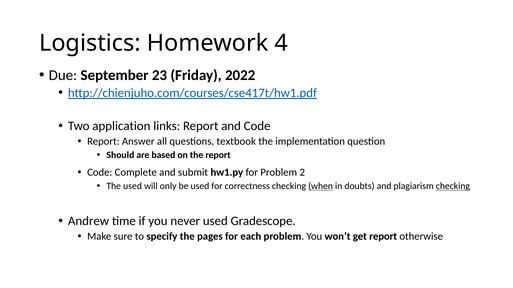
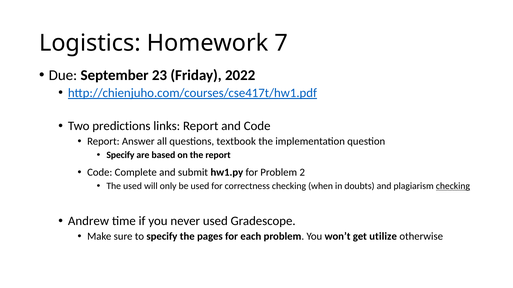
4: 4 -> 7
application: application -> predictions
Should at (120, 155): Should -> Specify
when underline: present -> none
get report: report -> utilize
